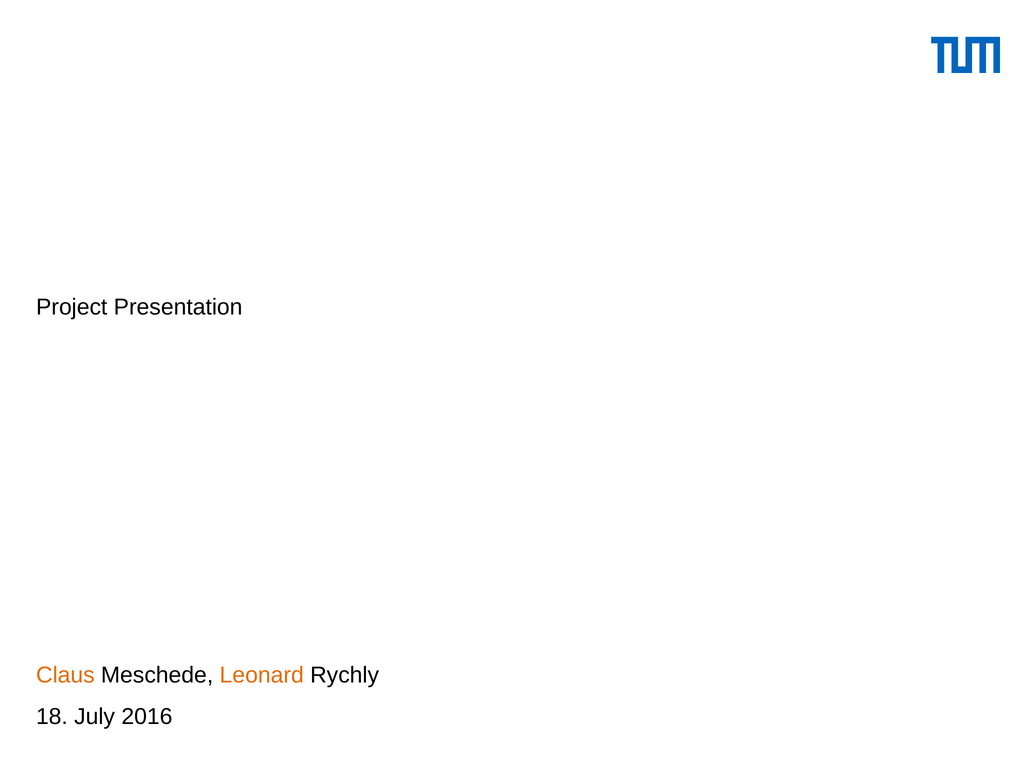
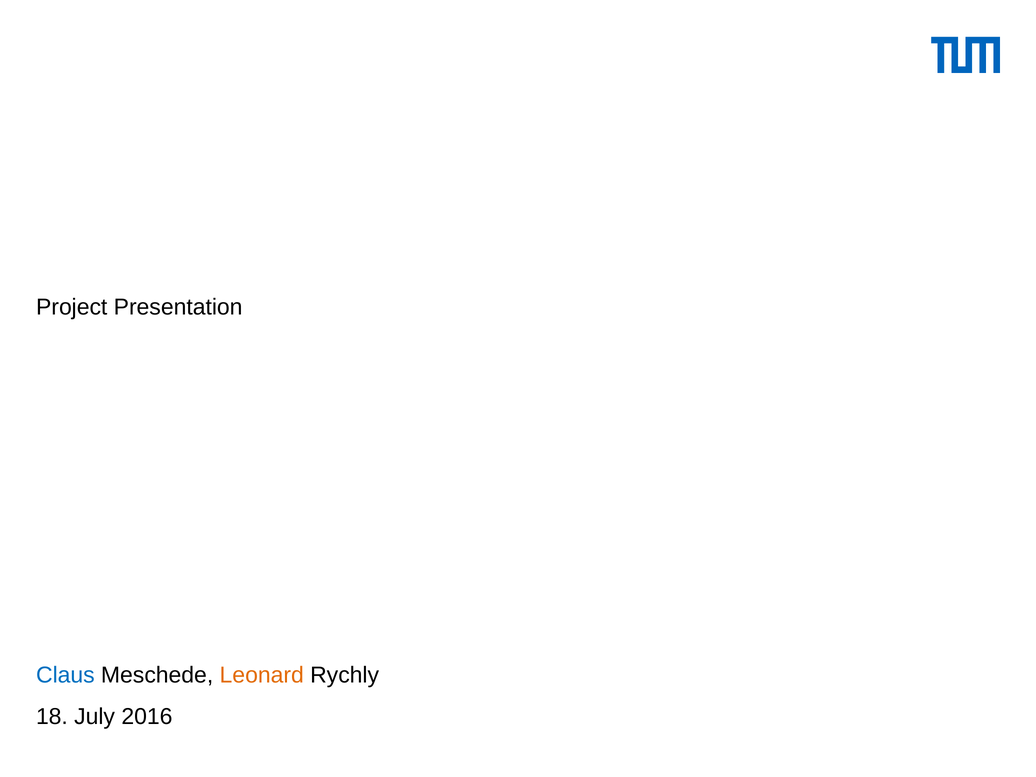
Claus colour: orange -> blue
